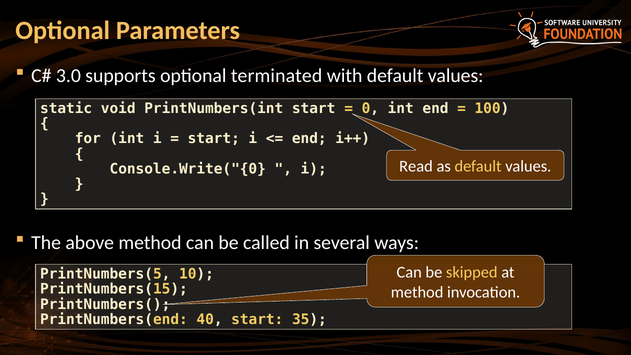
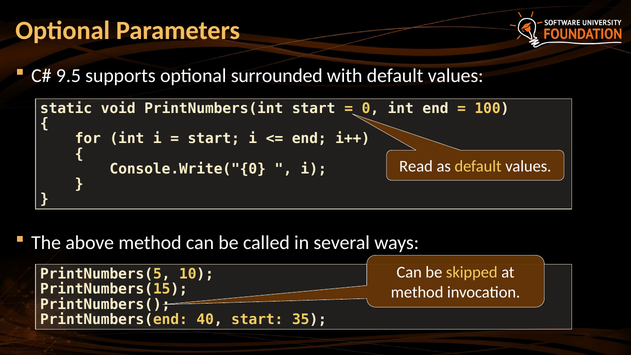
3.0: 3.0 -> 9.5
terminated: terminated -> surrounded
